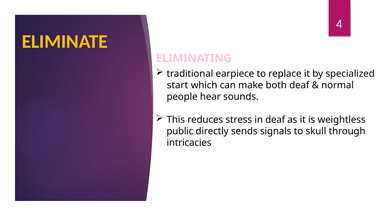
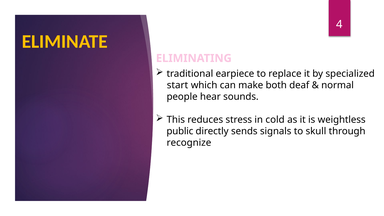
in deaf: deaf -> cold
intricacies: intricacies -> recognize
